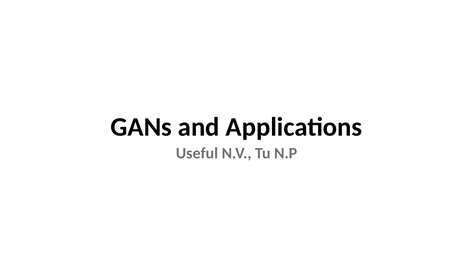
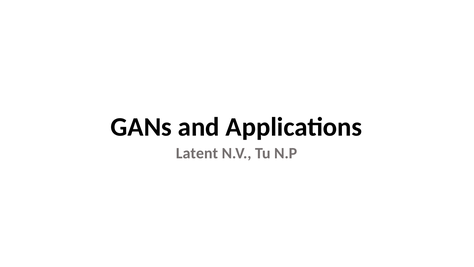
Useful: Useful -> Latent
